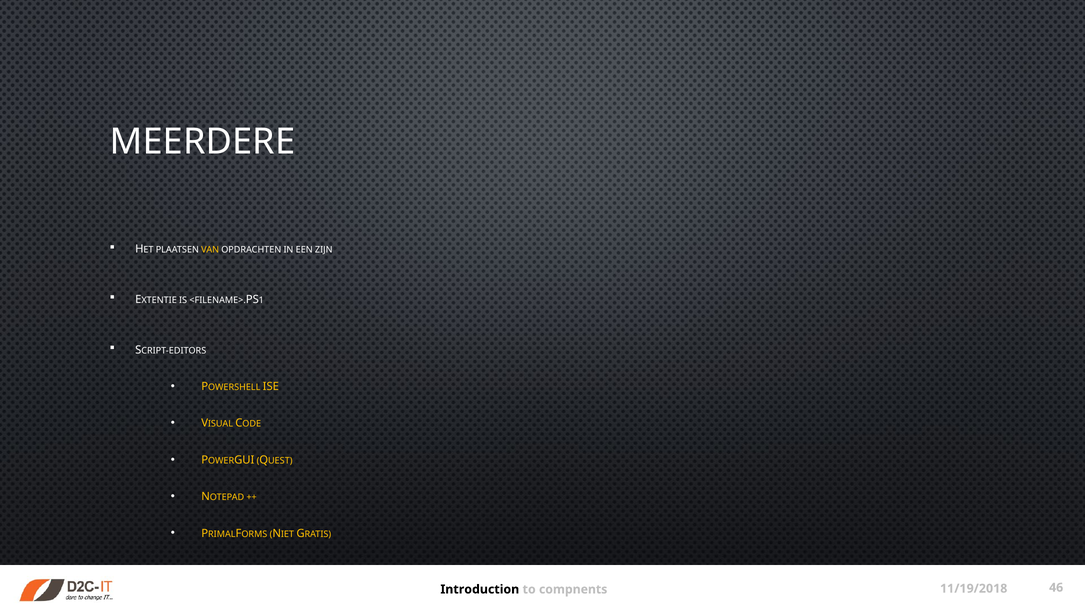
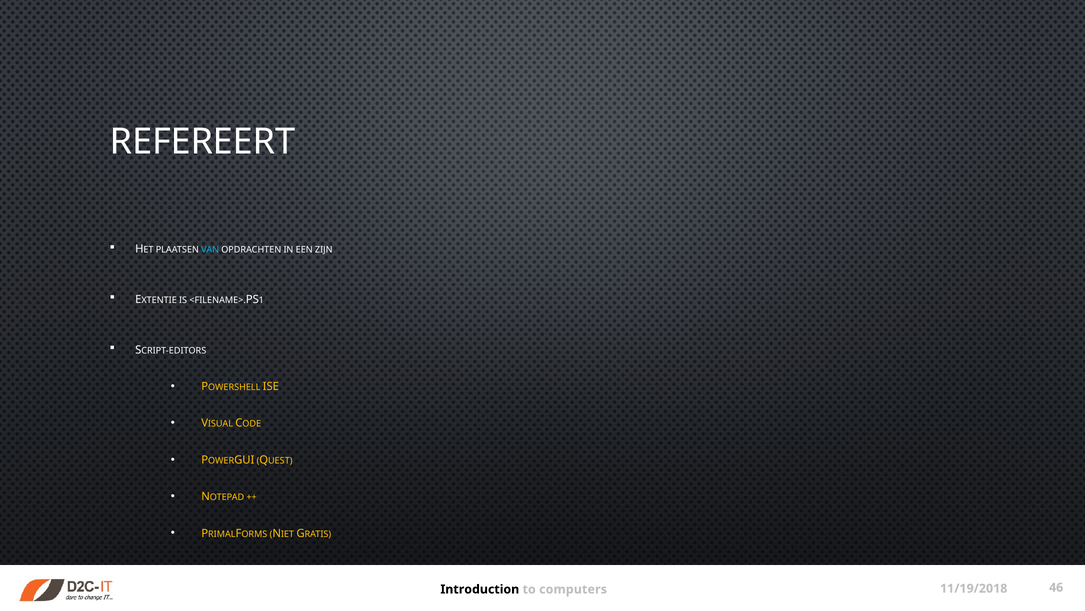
MEERDERE: MEERDERE -> REFEREERT
VAN colour: yellow -> light blue
compnents: compnents -> computers
